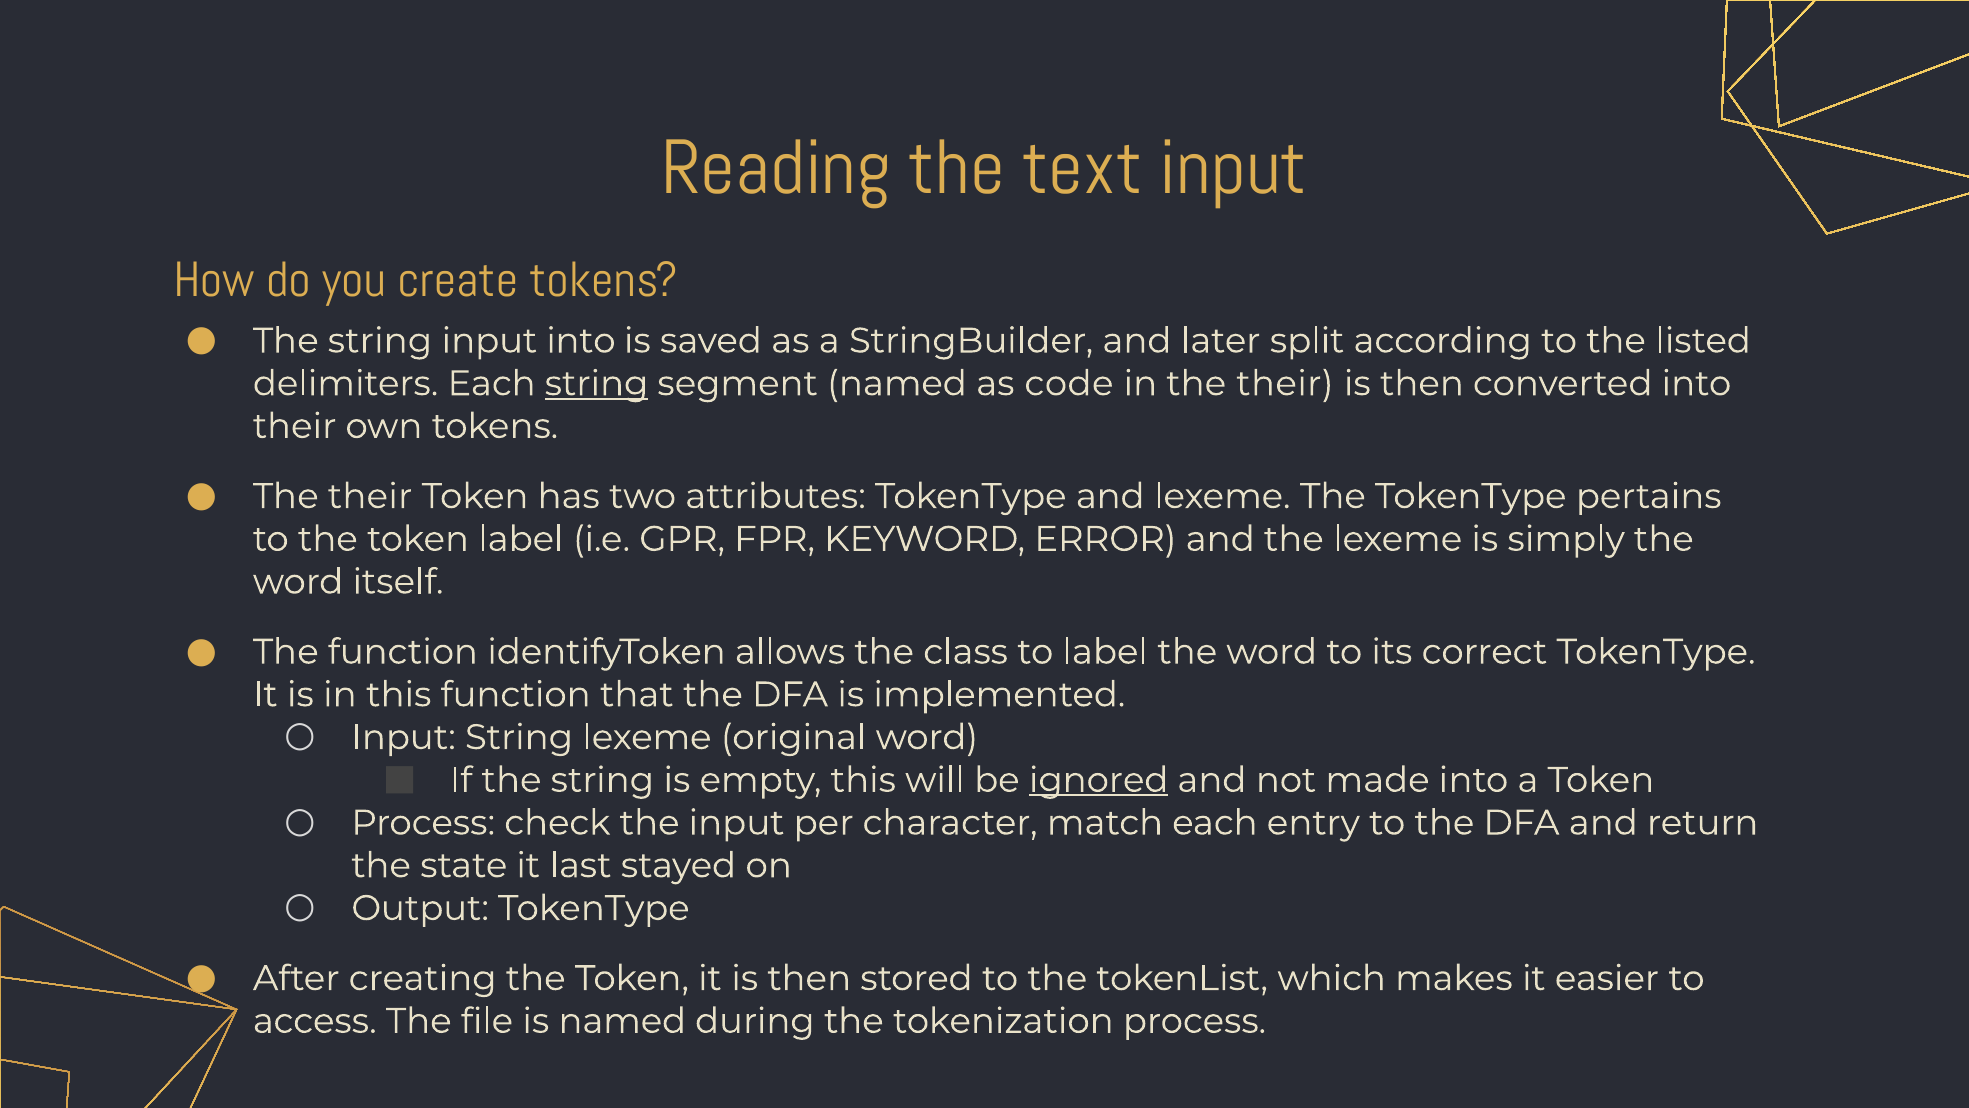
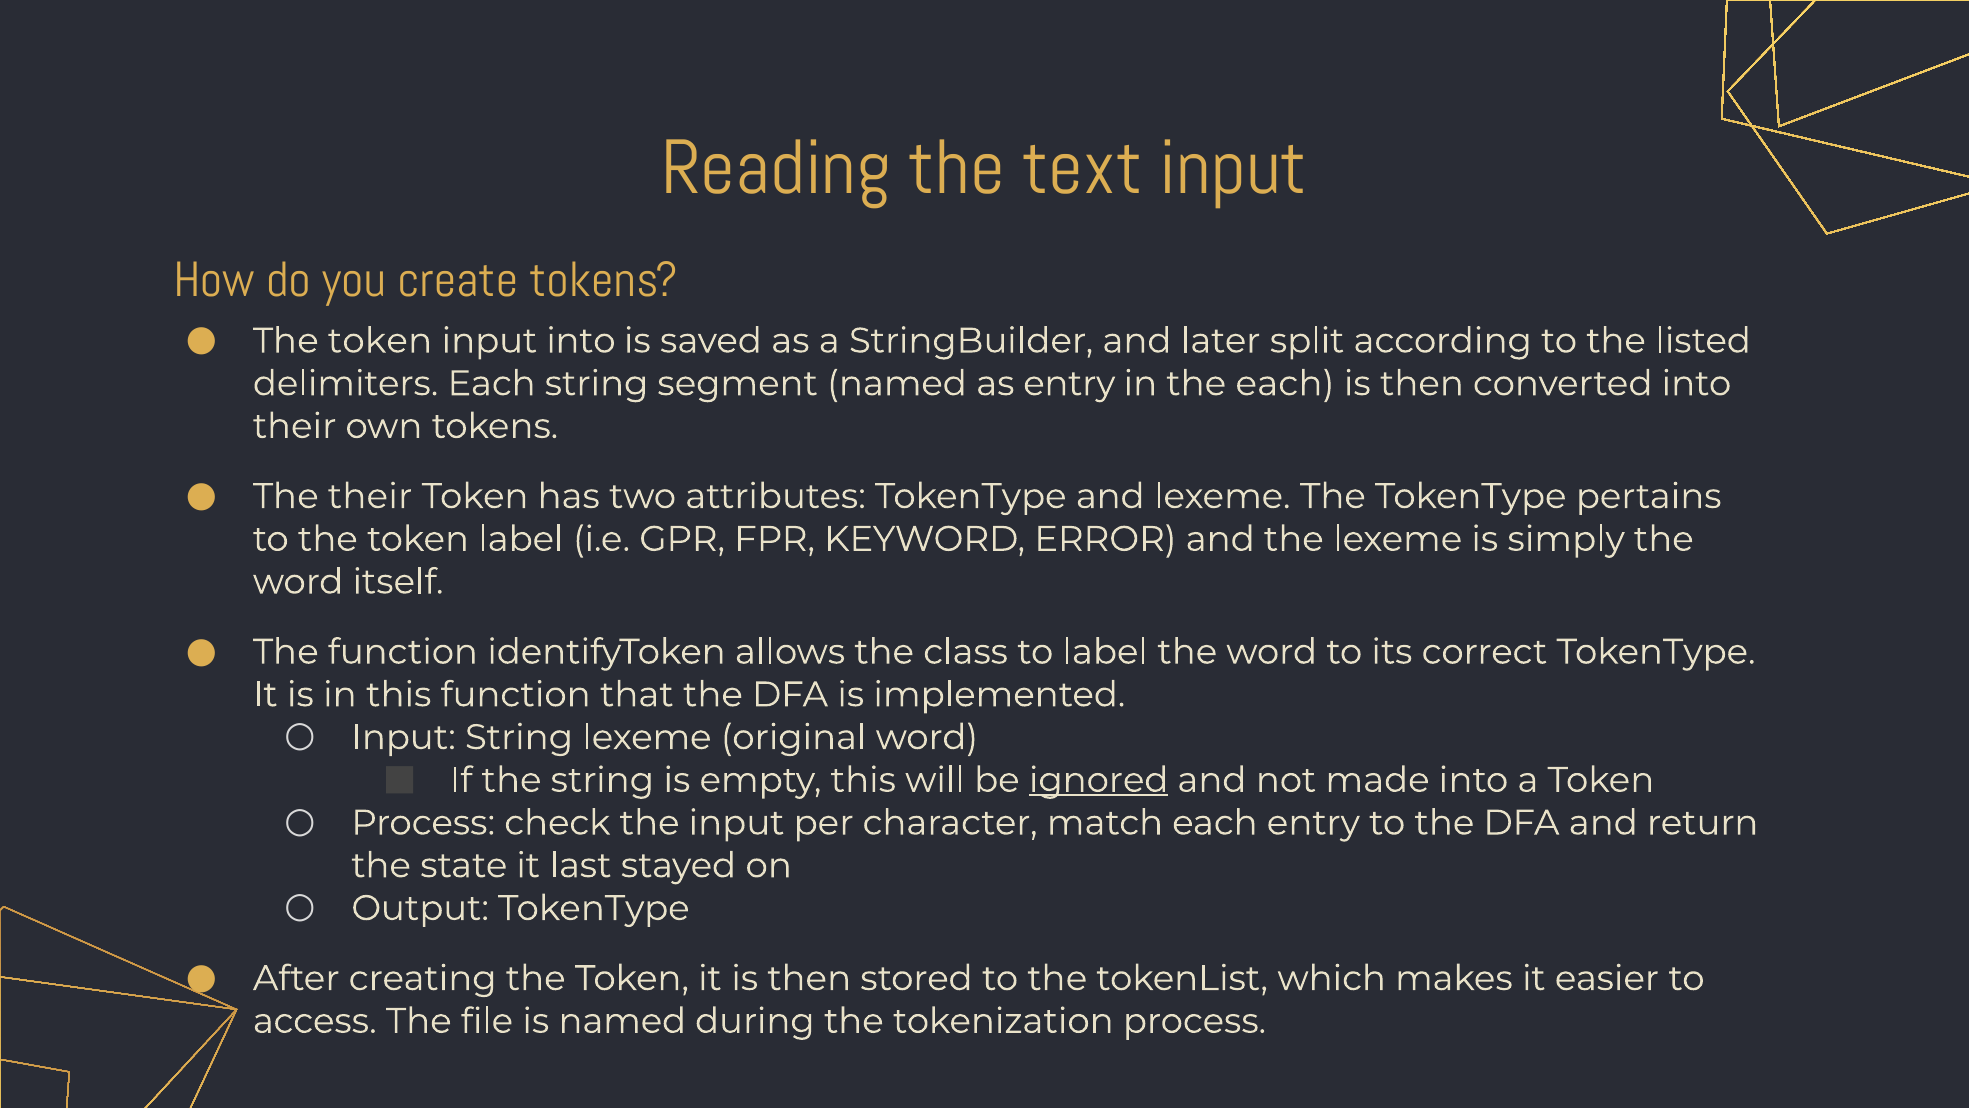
string at (380, 341): string -> token
string at (597, 383) underline: present -> none
as code: code -> entry
in the their: their -> each
